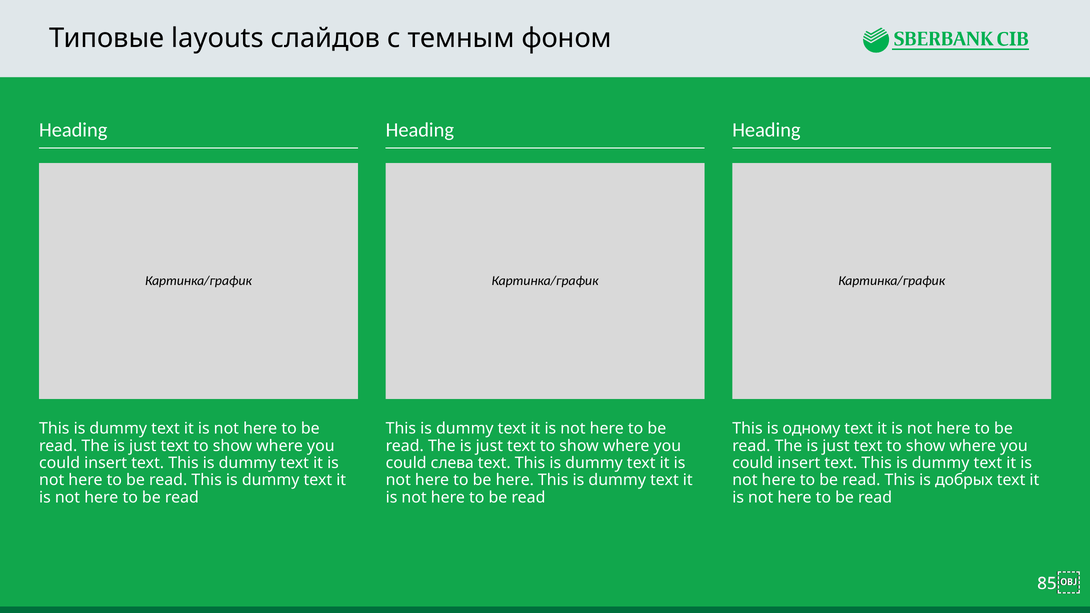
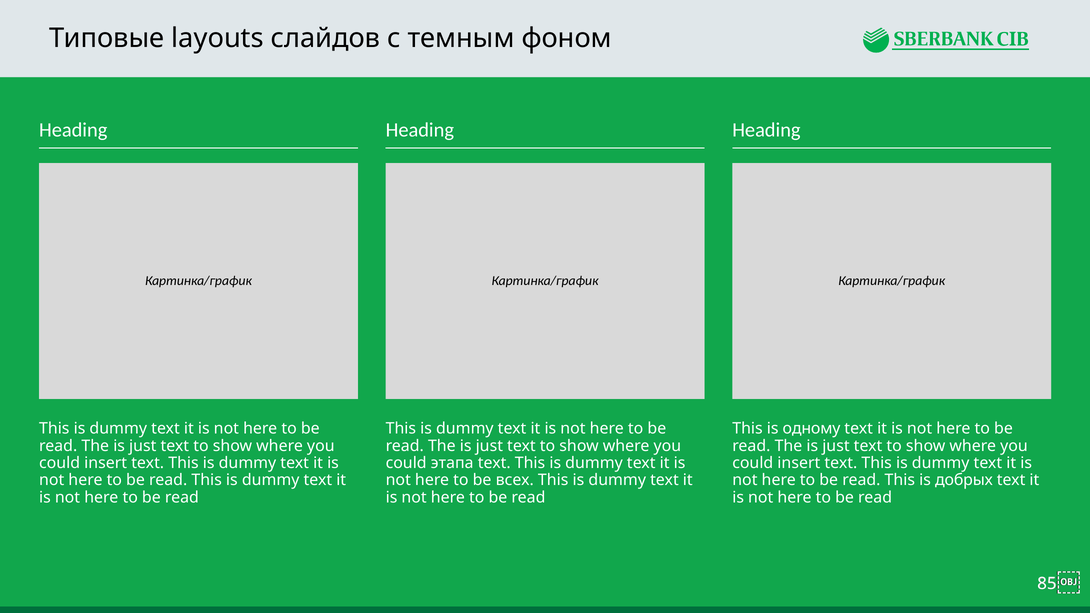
слева: слева -> этапа
be here: here -> всех
